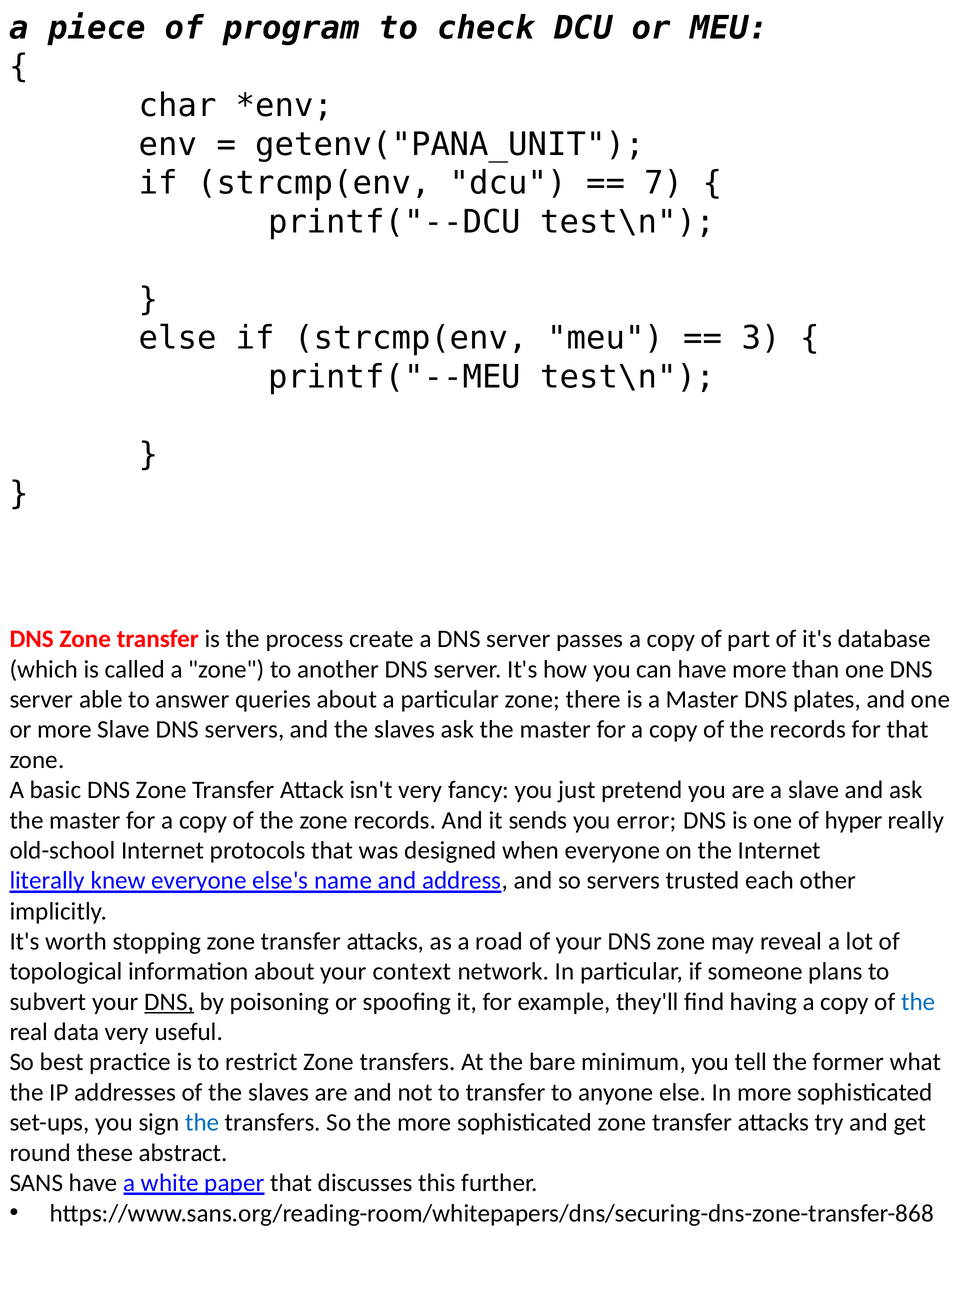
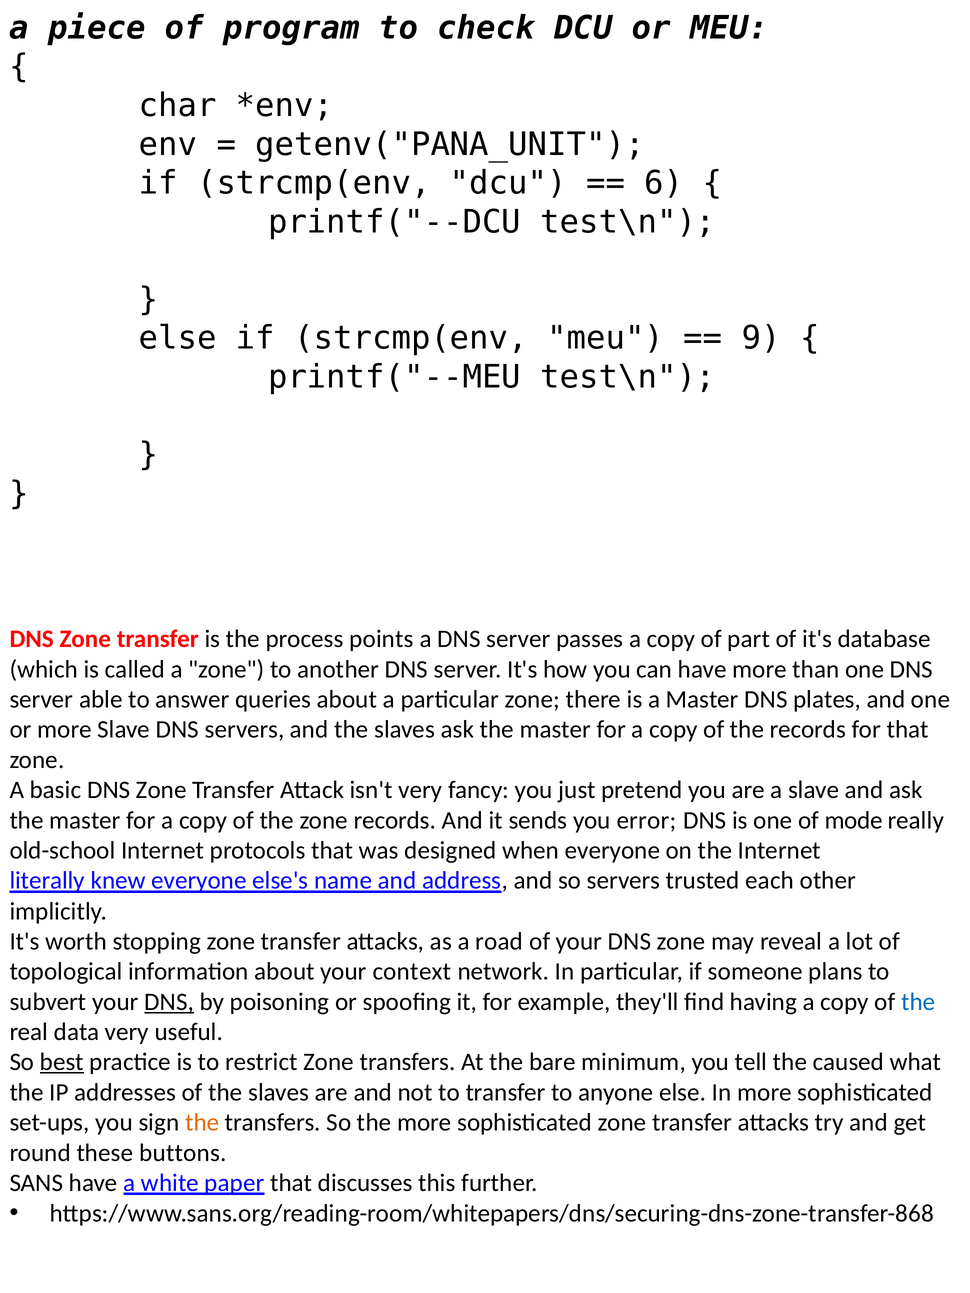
7: 7 -> 6
3: 3 -> 9
create: create -> points
hyper: hyper -> mode
best underline: none -> present
former: former -> caused
the at (202, 1123) colour: blue -> orange
abstract: abstract -> buttons
